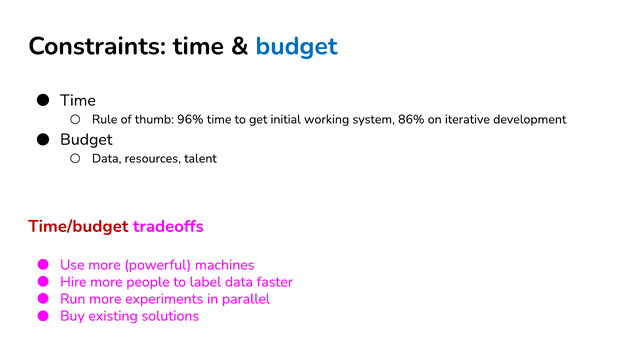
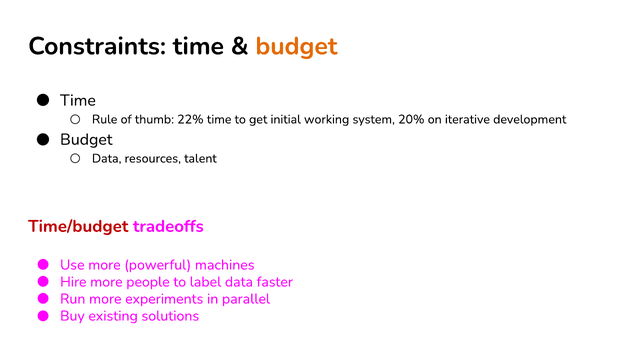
budget at (296, 46) colour: blue -> orange
96%: 96% -> 22%
86%: 86% -> 20%
